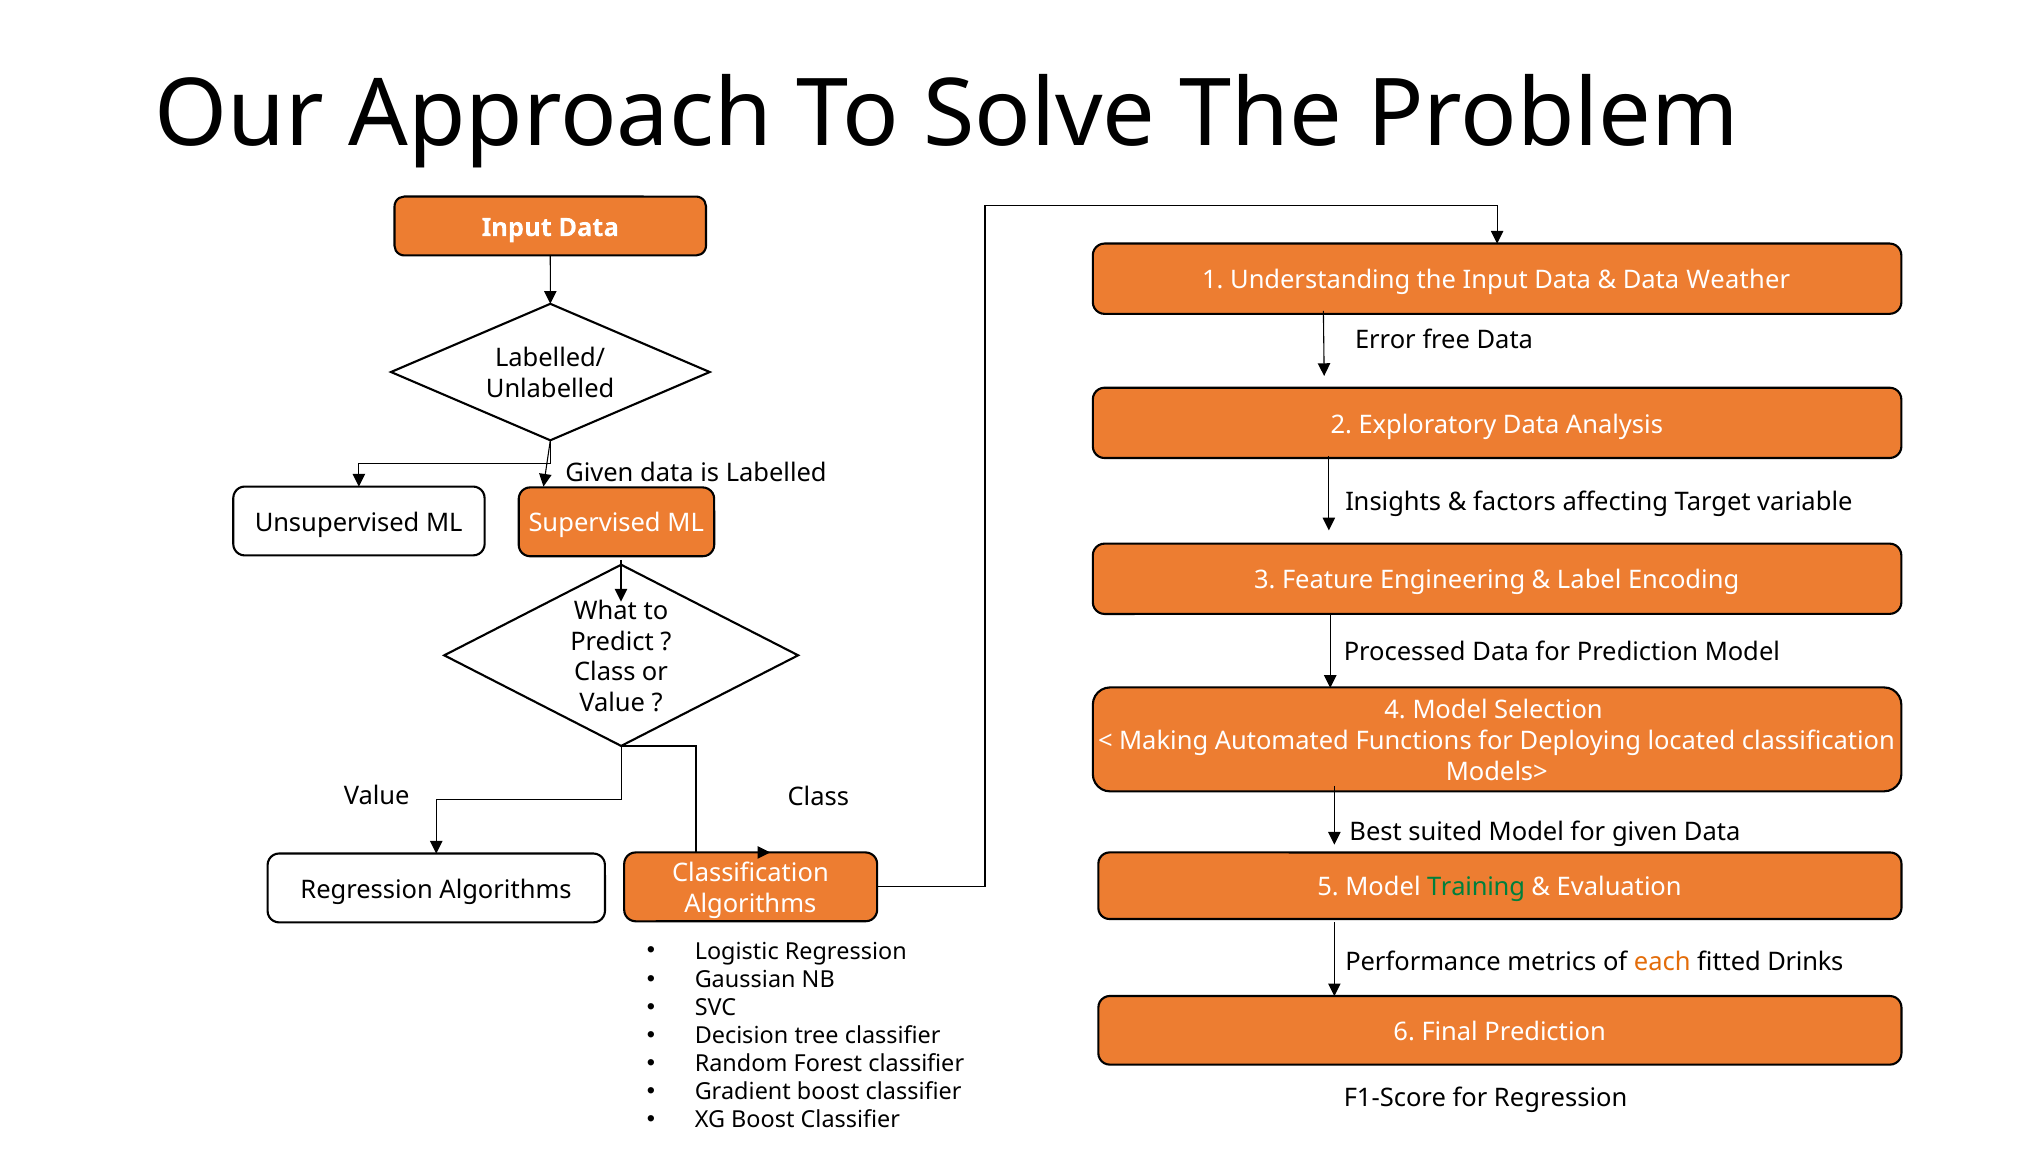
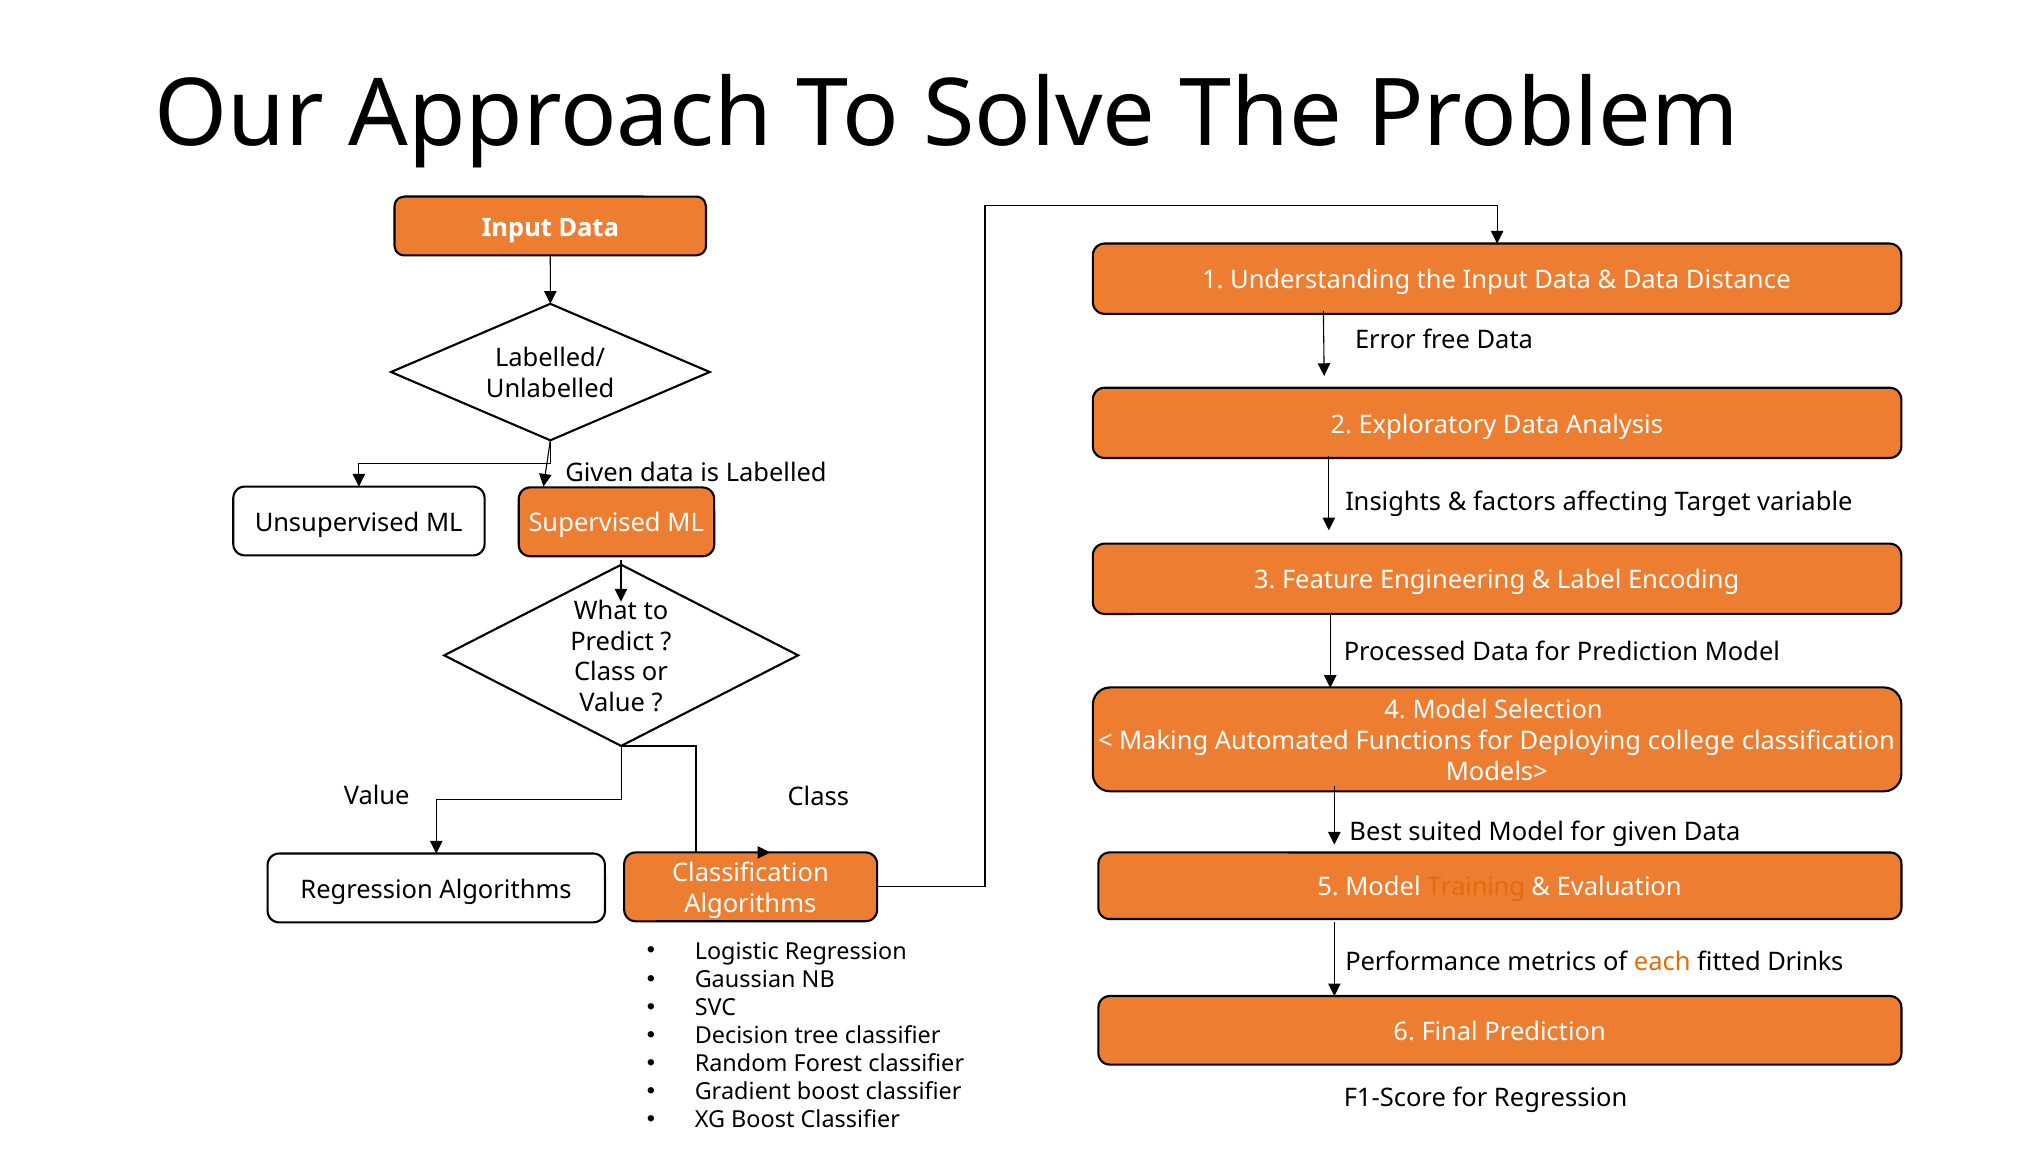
Weather: Weather -> Distance
located: located -> college
Training colour: green -> orange
